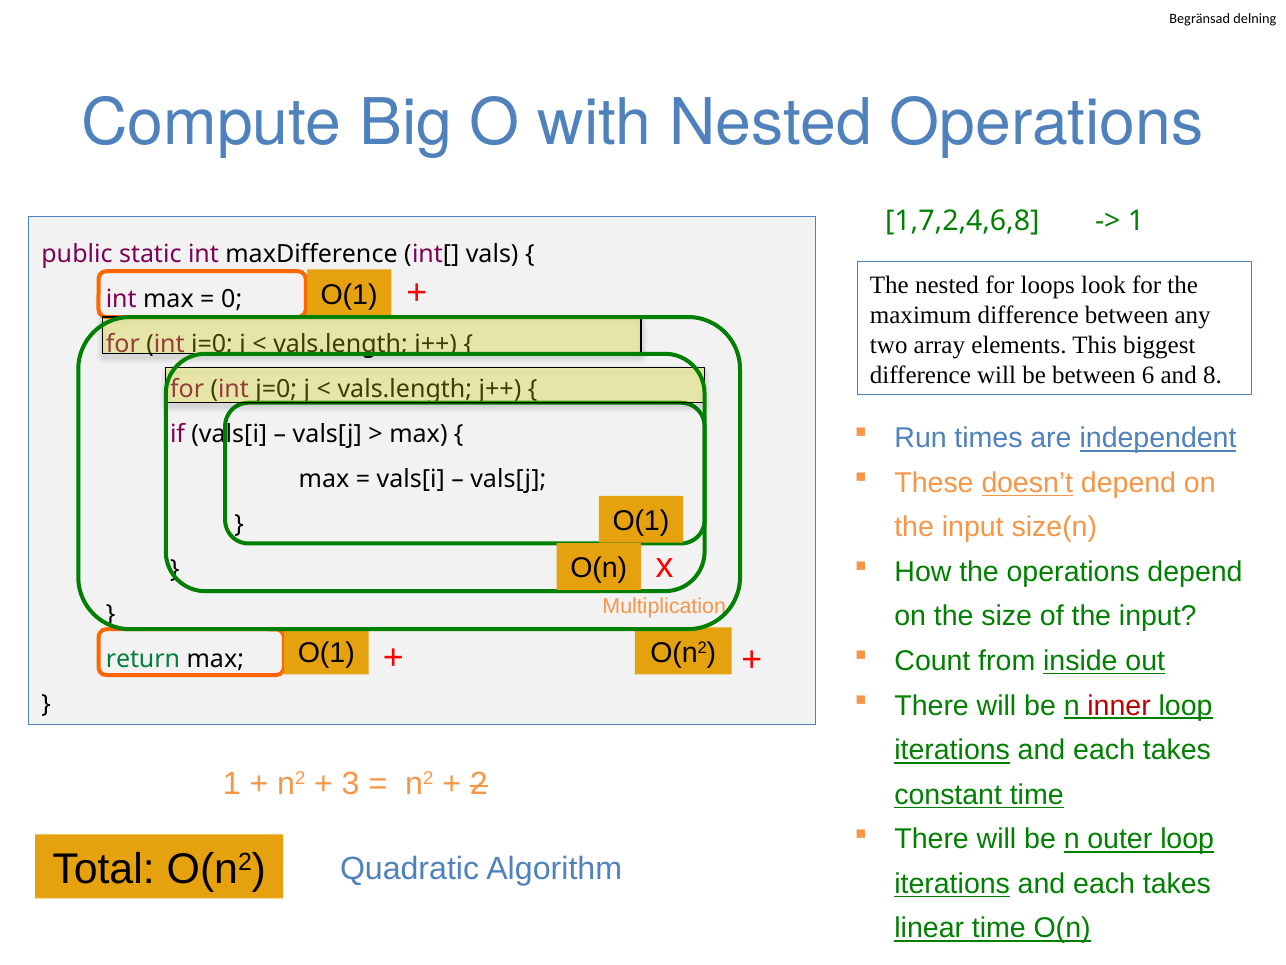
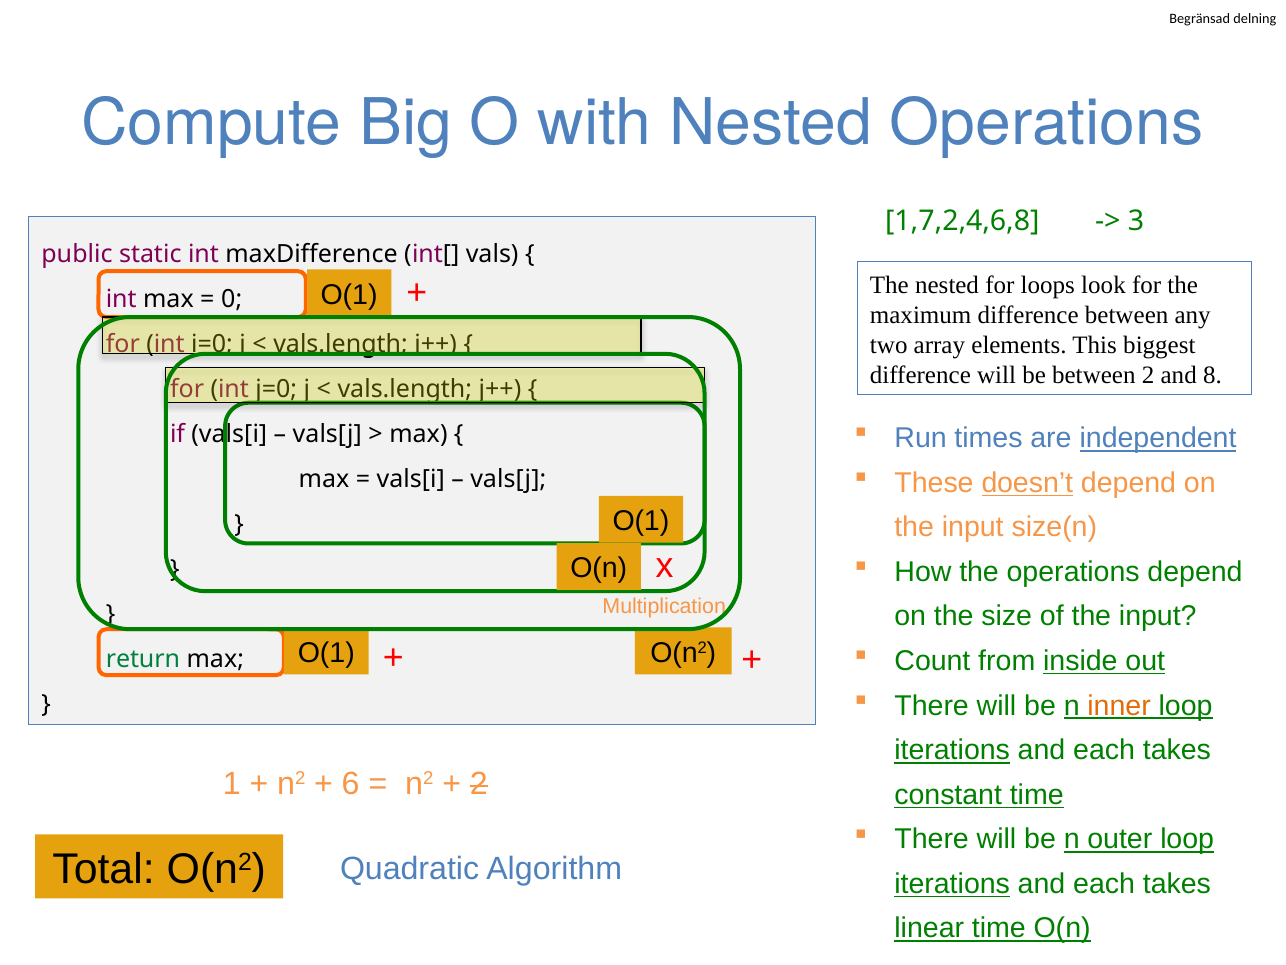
1 at (1136, 220): 1 -> 3
between 6: 6 -> 2
inner colour: red -> orange
3: 3 -> 6
